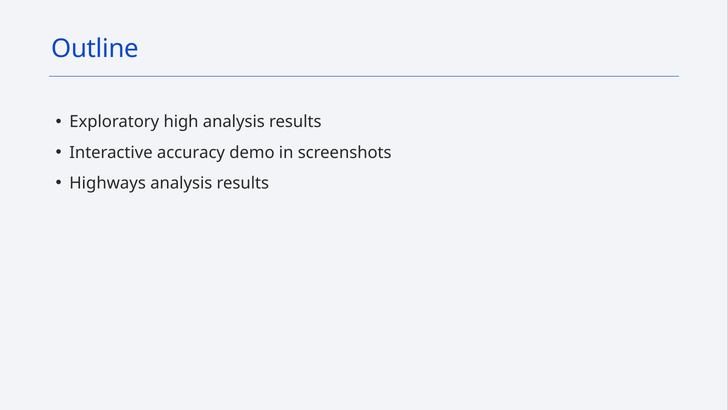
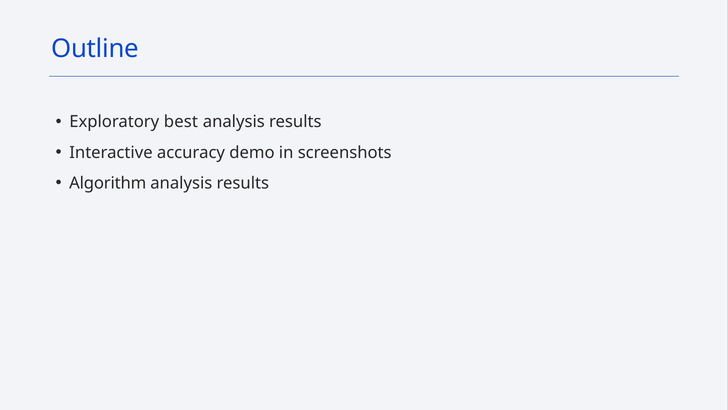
high: high -> best
Highways: Highways -> Algorithm
